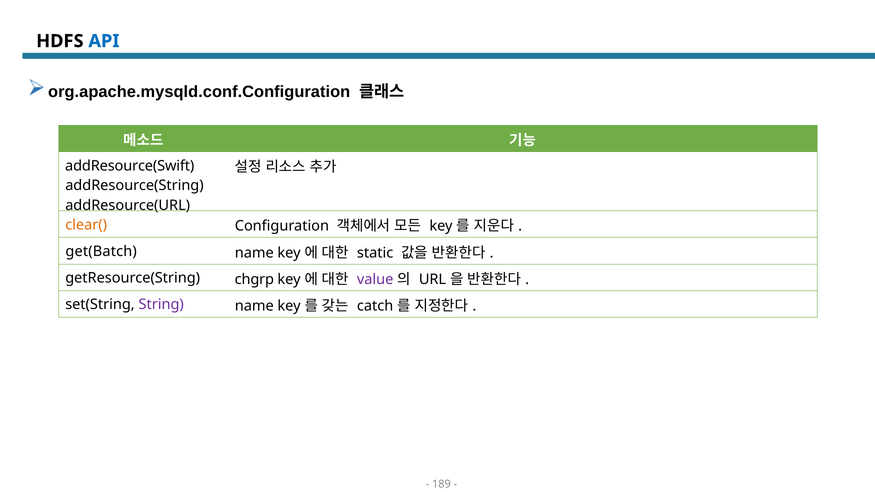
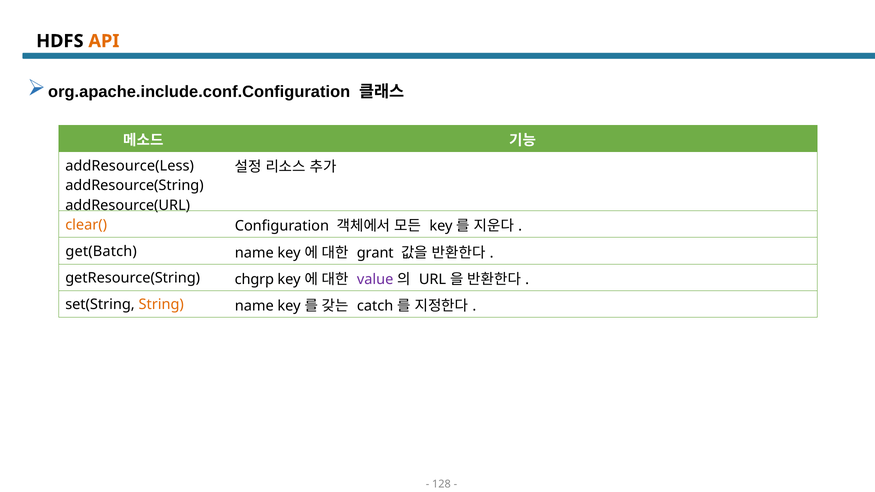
API colour: blue -> orange
org.apache.mysqld.conf.Configuration: org.apache.mysqld.conf.Configuration -> org.apache.include.conf.Configuration
addResource(Swift: addResource(Swift -> addResource(Less
static: static -> grant
String colour: purple -> orange
189: 189 -> 128
